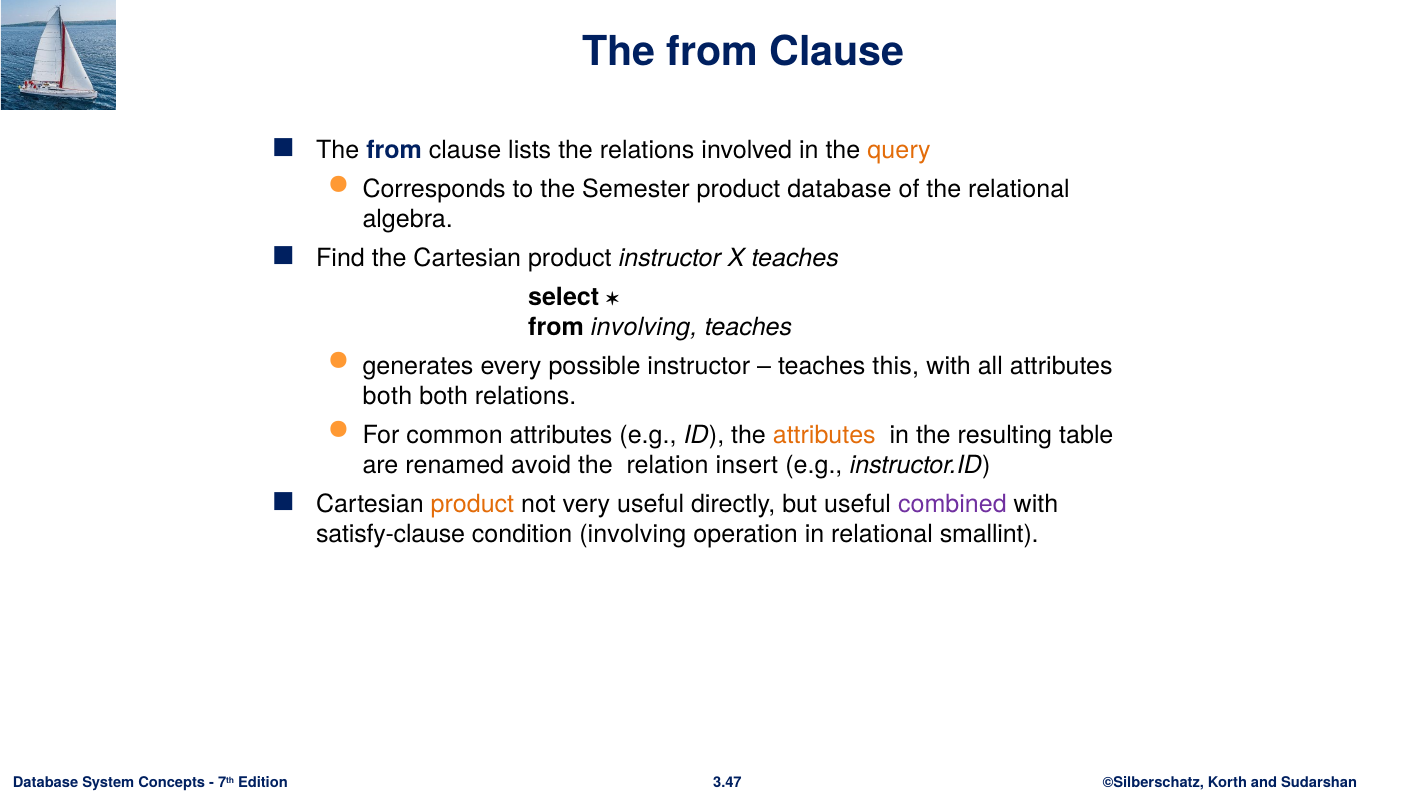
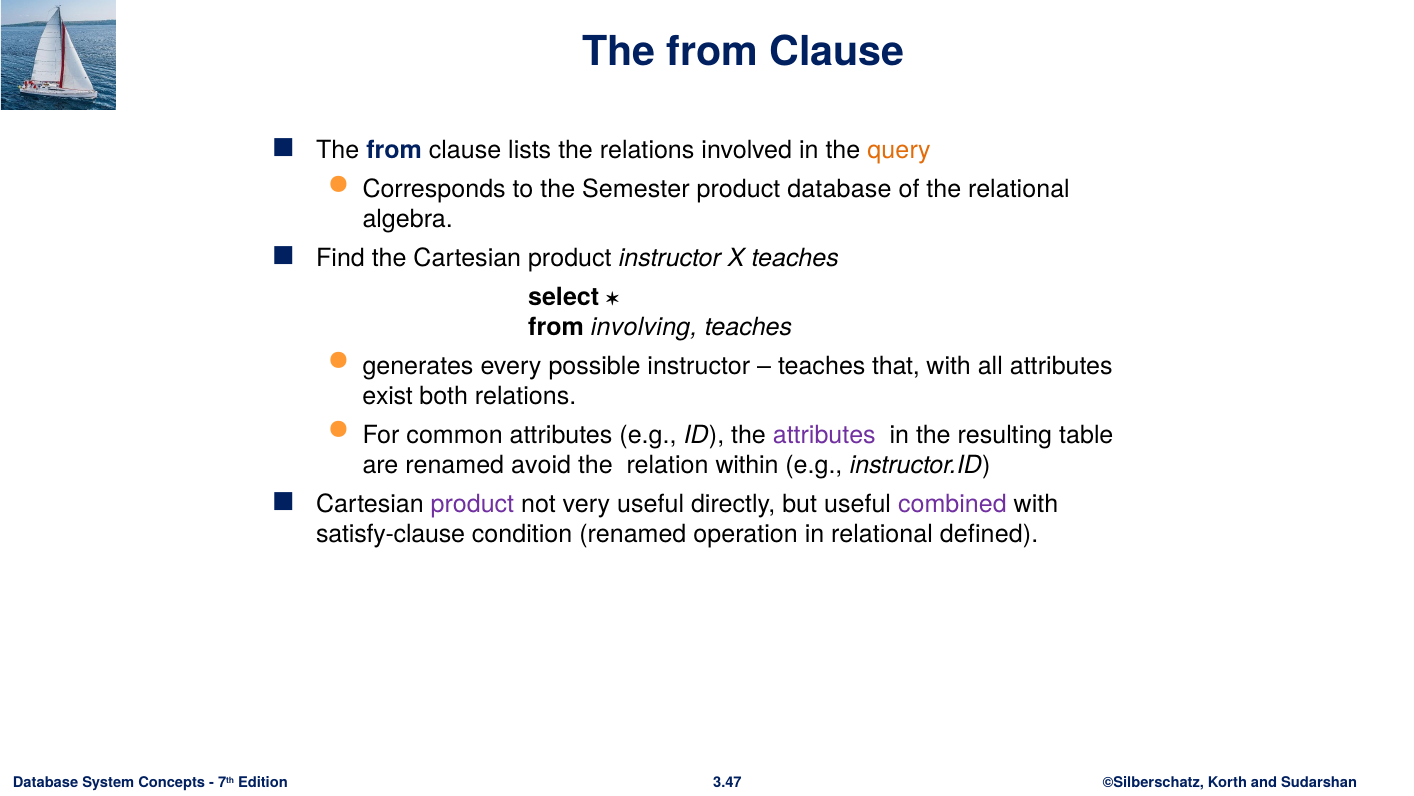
this: this -> that
both at (387, 396): both -> exist
attributes at (824, 435) colour: orange -> purple
insert: insert -> within
product at (472, 503) colour: orange -> purple
condition involving: involving -> renamed
smallint: smallint -> defined
